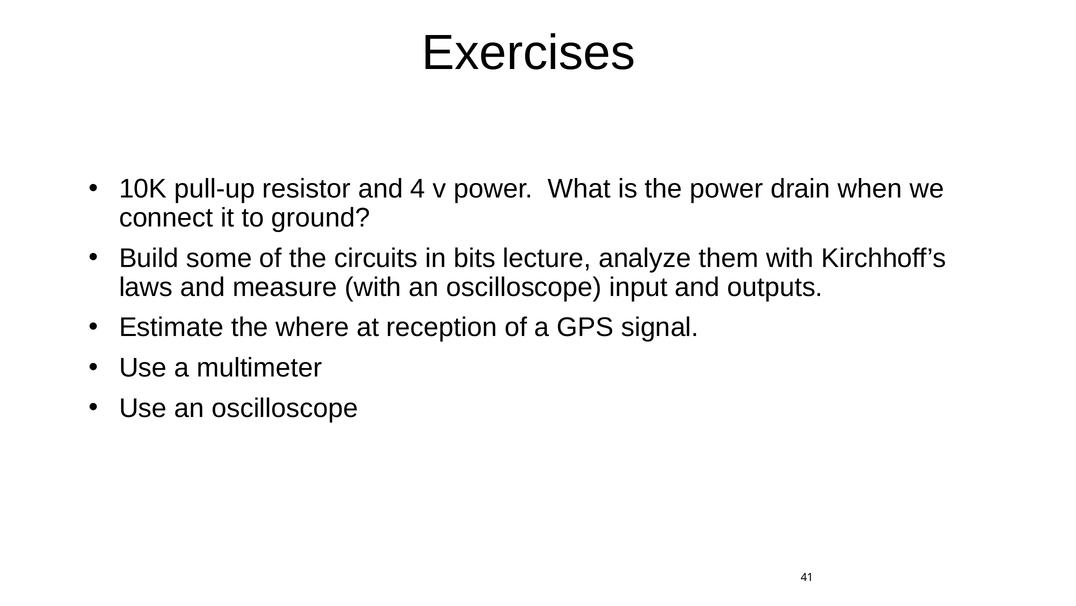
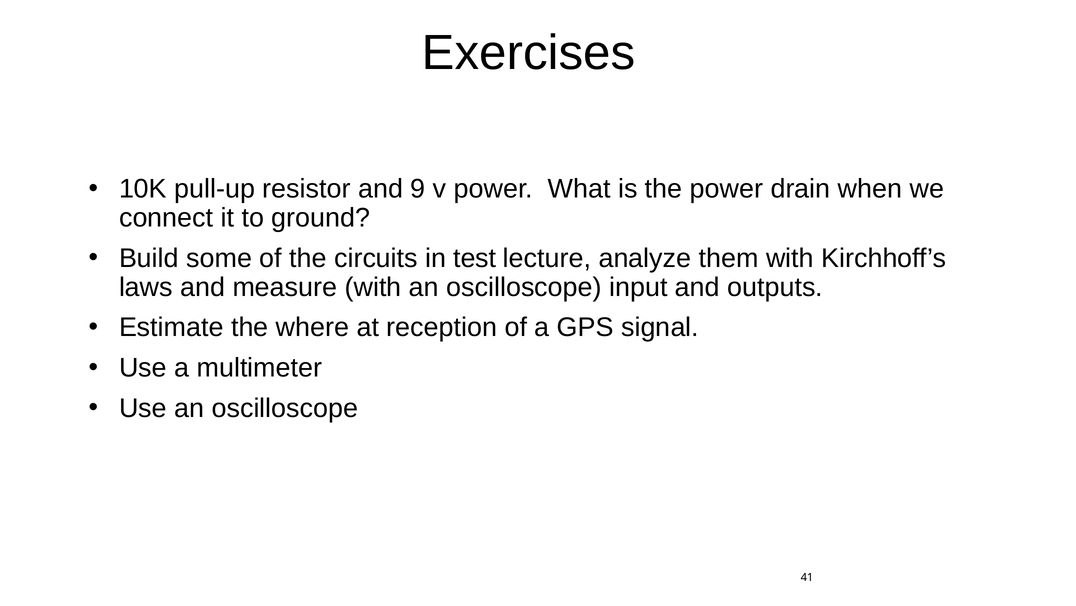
4: 4 -> 9
bits: bits -> test
